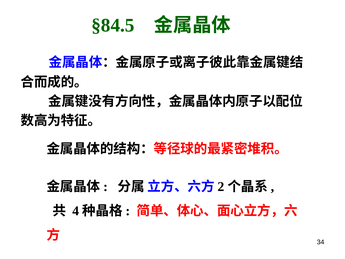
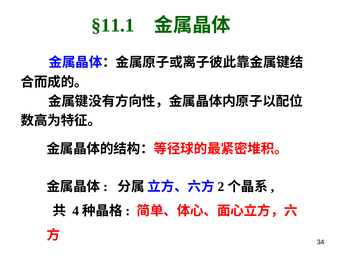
§84.5: §84.5 -> §11.1
